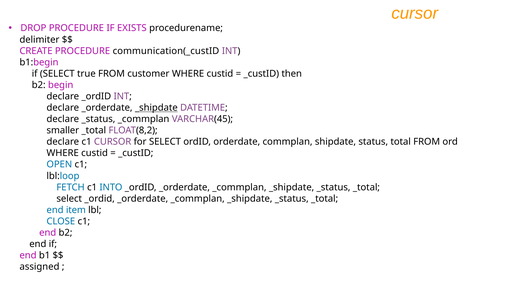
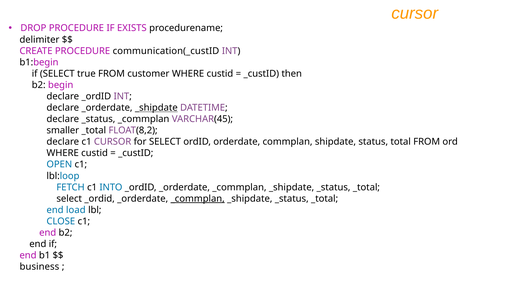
_commplan at (198, 199) underline: none -> present
item: item -> load
assigned: assigned -> business
